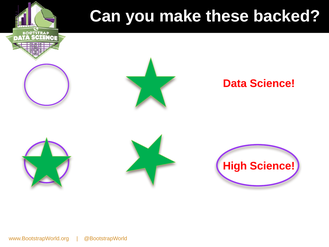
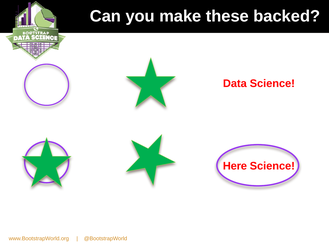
High: High -> Here
